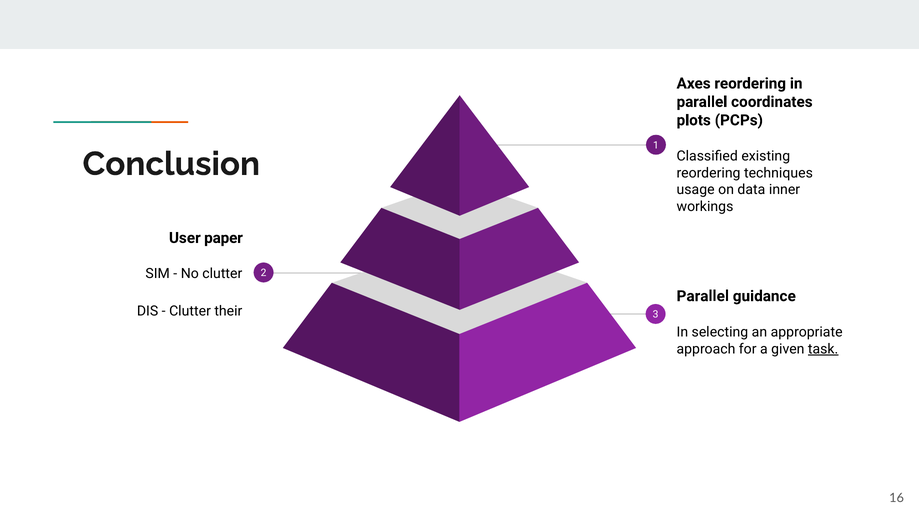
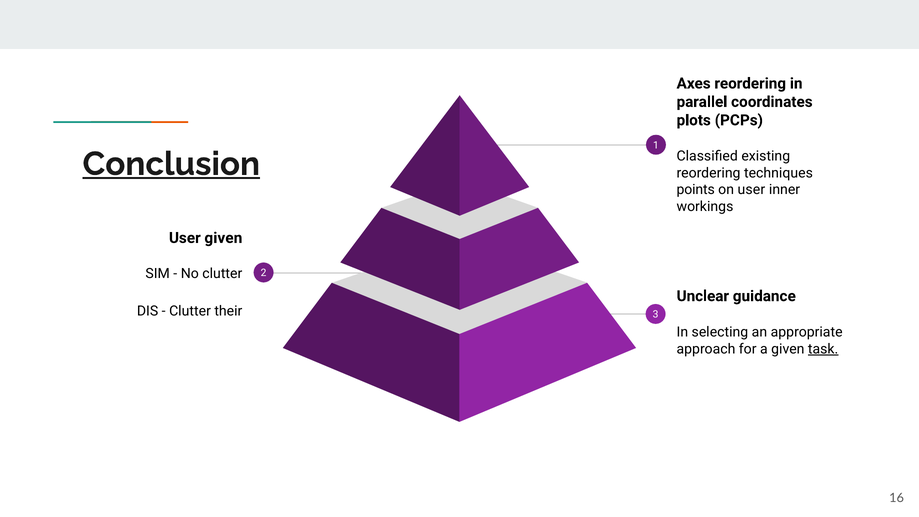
Conclusion underline: none -> present
usage: usage -> points
on data: data -> user
User paper: paper -> given
Parallel at (703, 296): Parallel -> Unclear
